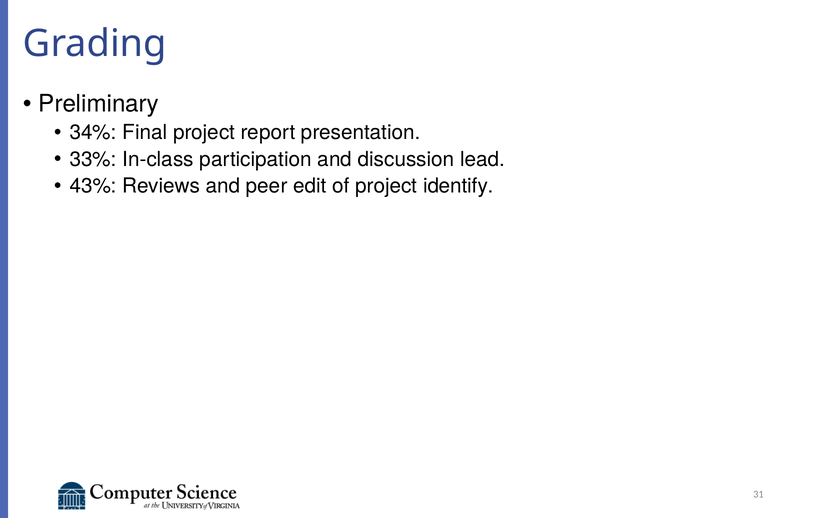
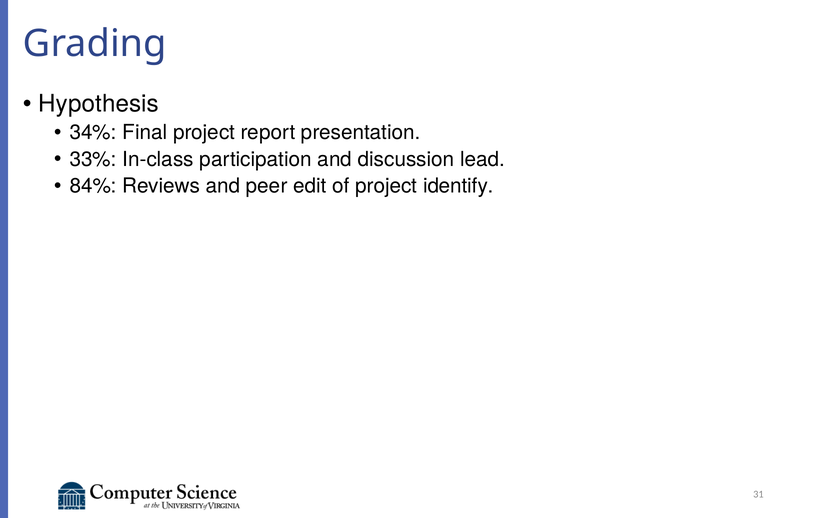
Preliminary: Preliminary -> Hypothesis
43%: 43% -> 84%
